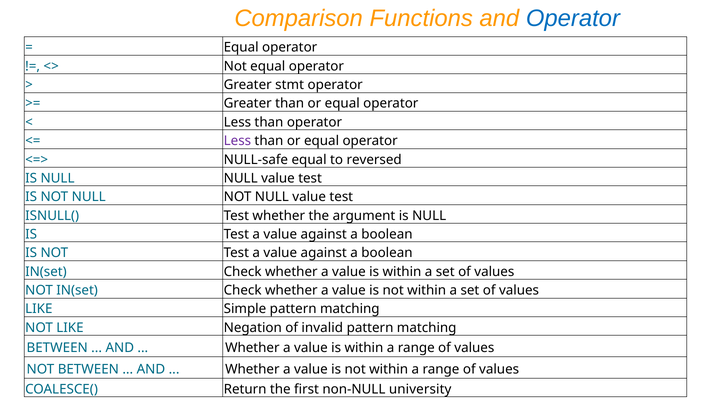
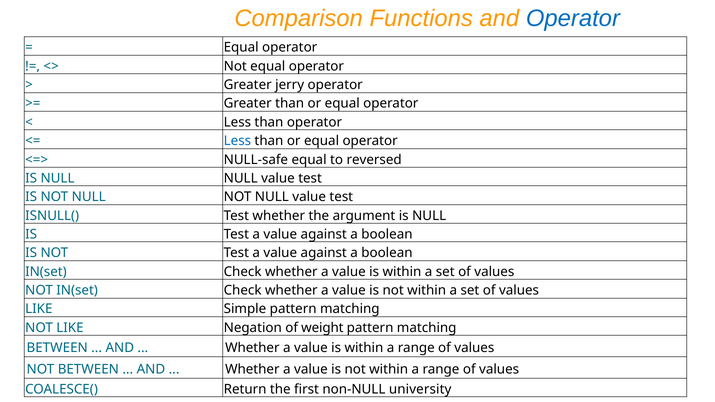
stmt: stmt -> jerry
Less at (237, 141) colour: purple -> blue
invalid: invalid -> weight
